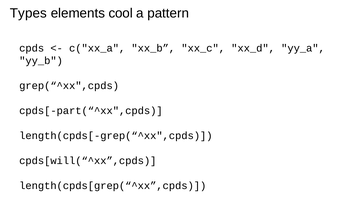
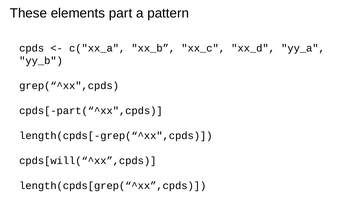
Types: Types -> These
cool: cool -> part
